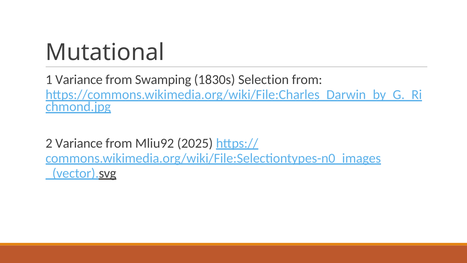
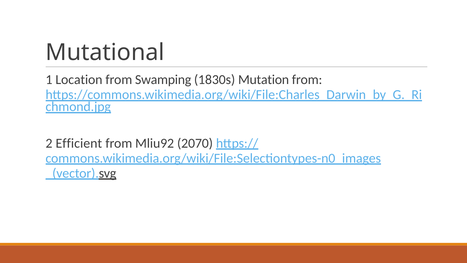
1 Variance: Variance -> Location
Selection: Selection -> Mutation
2 Variance: Variance -> Efficient
2025: 2025 -> 2070
